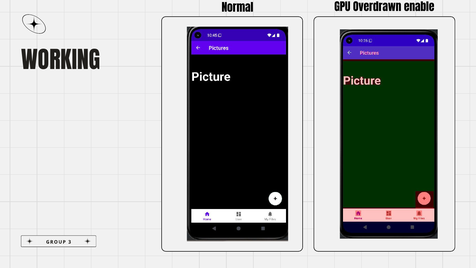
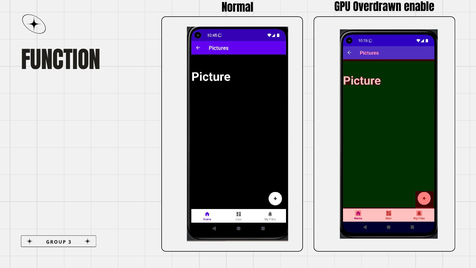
WORKING: WORKING -> FUNCTION
